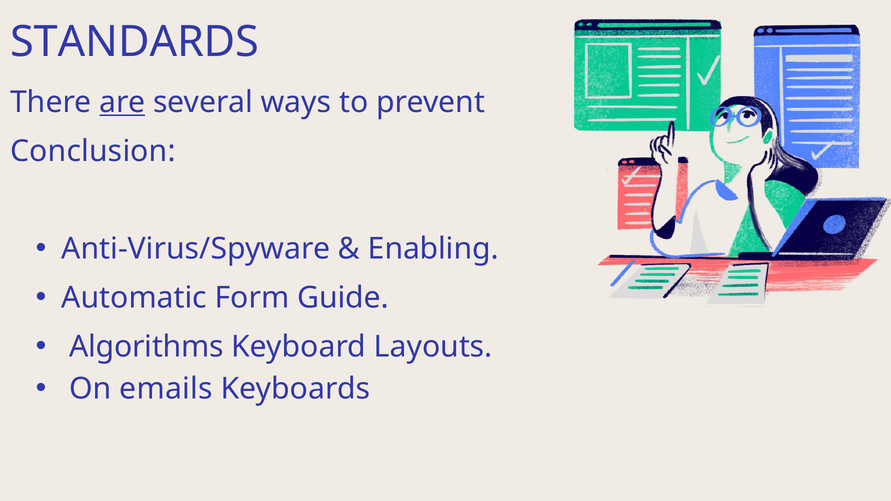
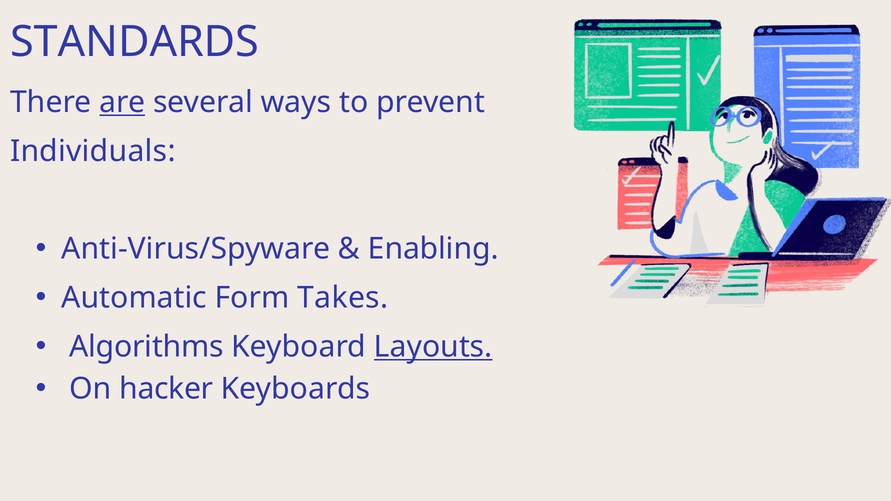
Conclusion: Conclusion -> Individuals
Guide: Guide -> Takes
Layouts underline: none -> present
emails: emails -> hacker
